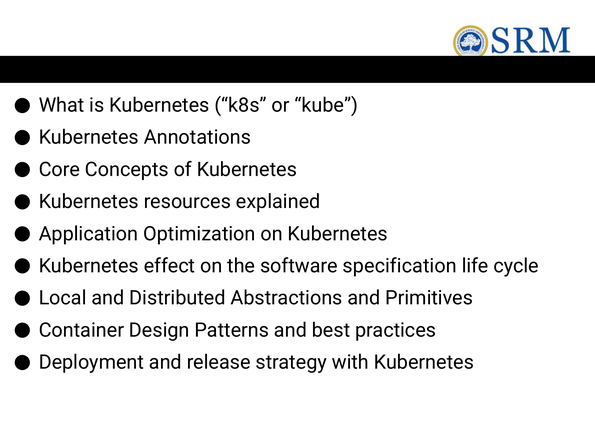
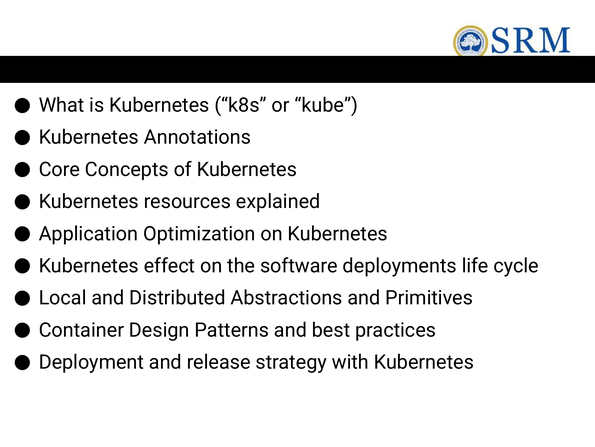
specification: specification -> deployments
